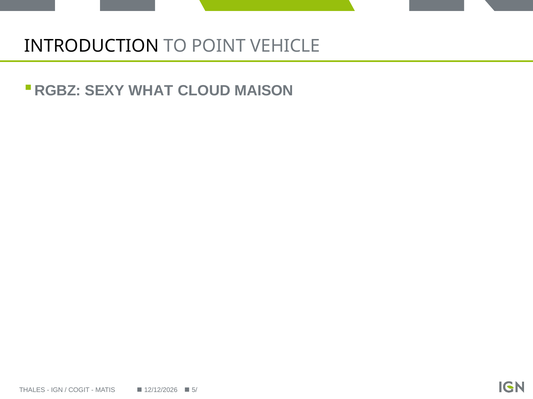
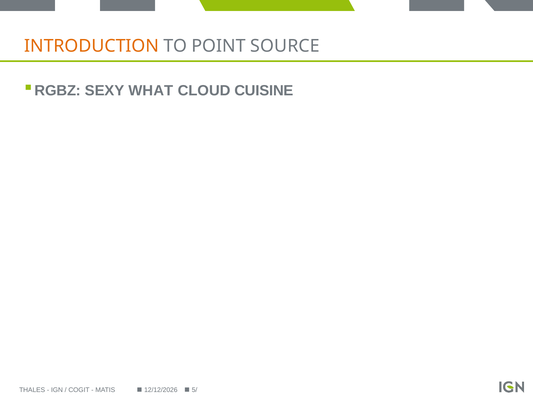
INTRODUCTION colour: black -> orange
VEHICLE: VEHICLE -> SOURCE
MAISON: MAISON -> CUISINE
